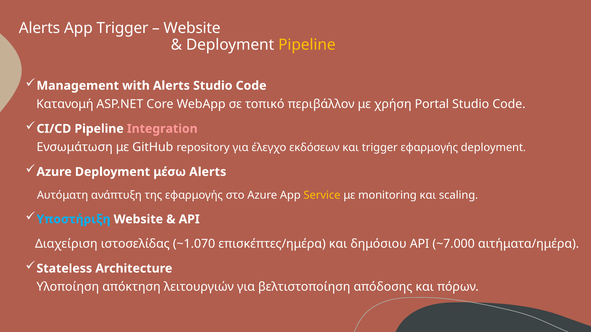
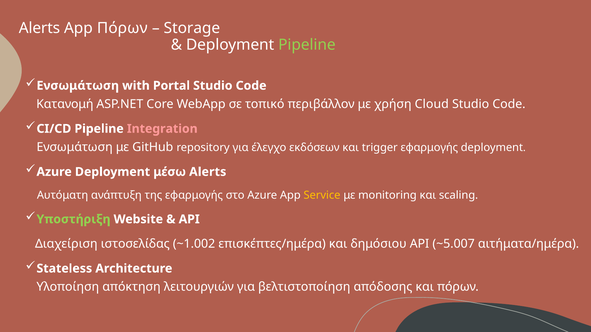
App Trigger: Trigger -> Πόρων
Website at (192, 28): Website -> Storage
Pipeline at (307, 45) colour: yellow -> light green
Management at (78, 86): Management -> Ενσωμάτωση
with Alerts: Alerts -> Portal
Portal: Portal -> Cloud
Υποστήριξη colour: light blue -> light green
~1.070: ~1.070 -> ~1.002
~7.000: ~7.000 -> ~5.007
